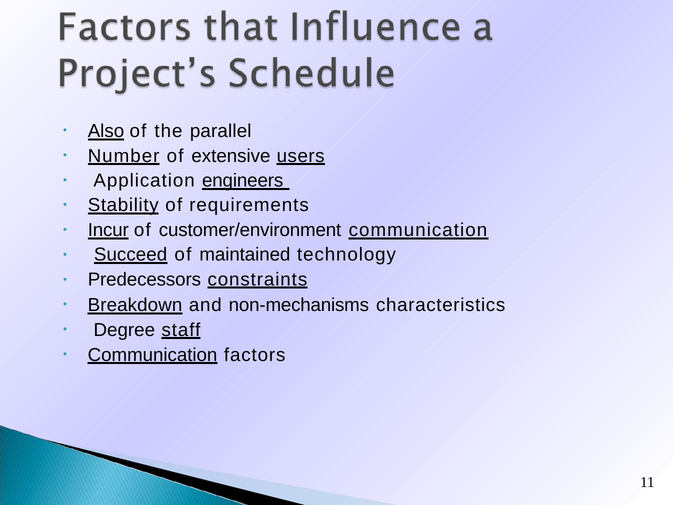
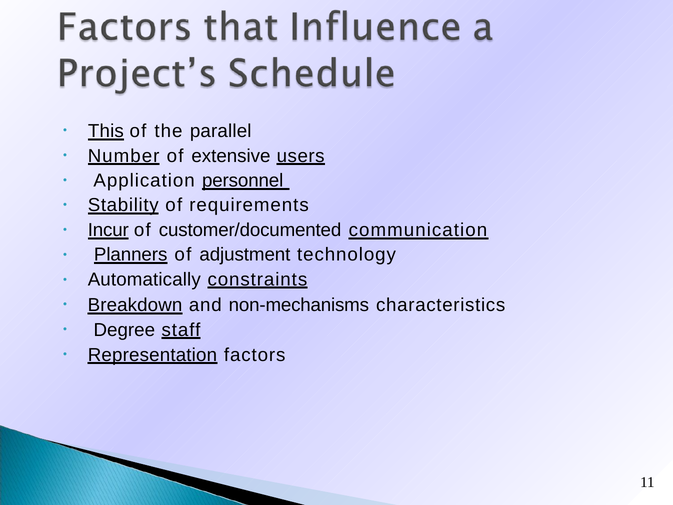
Also: Also -> This
engineers: engineers -> personnel
customer/environment: customer/environment -> customer/documented
Succeed: Succeed -> Planners
maintained: maintained -> adjustment
Predecessors: Predecessors -> Automatically
Communication at (153, 355): Communication -> Representation
